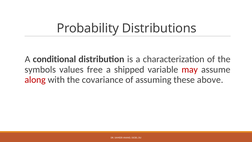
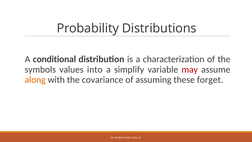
free: free -> into
shipped: shipped -> simplify
along colour: red -> orange
above: above -> forget
